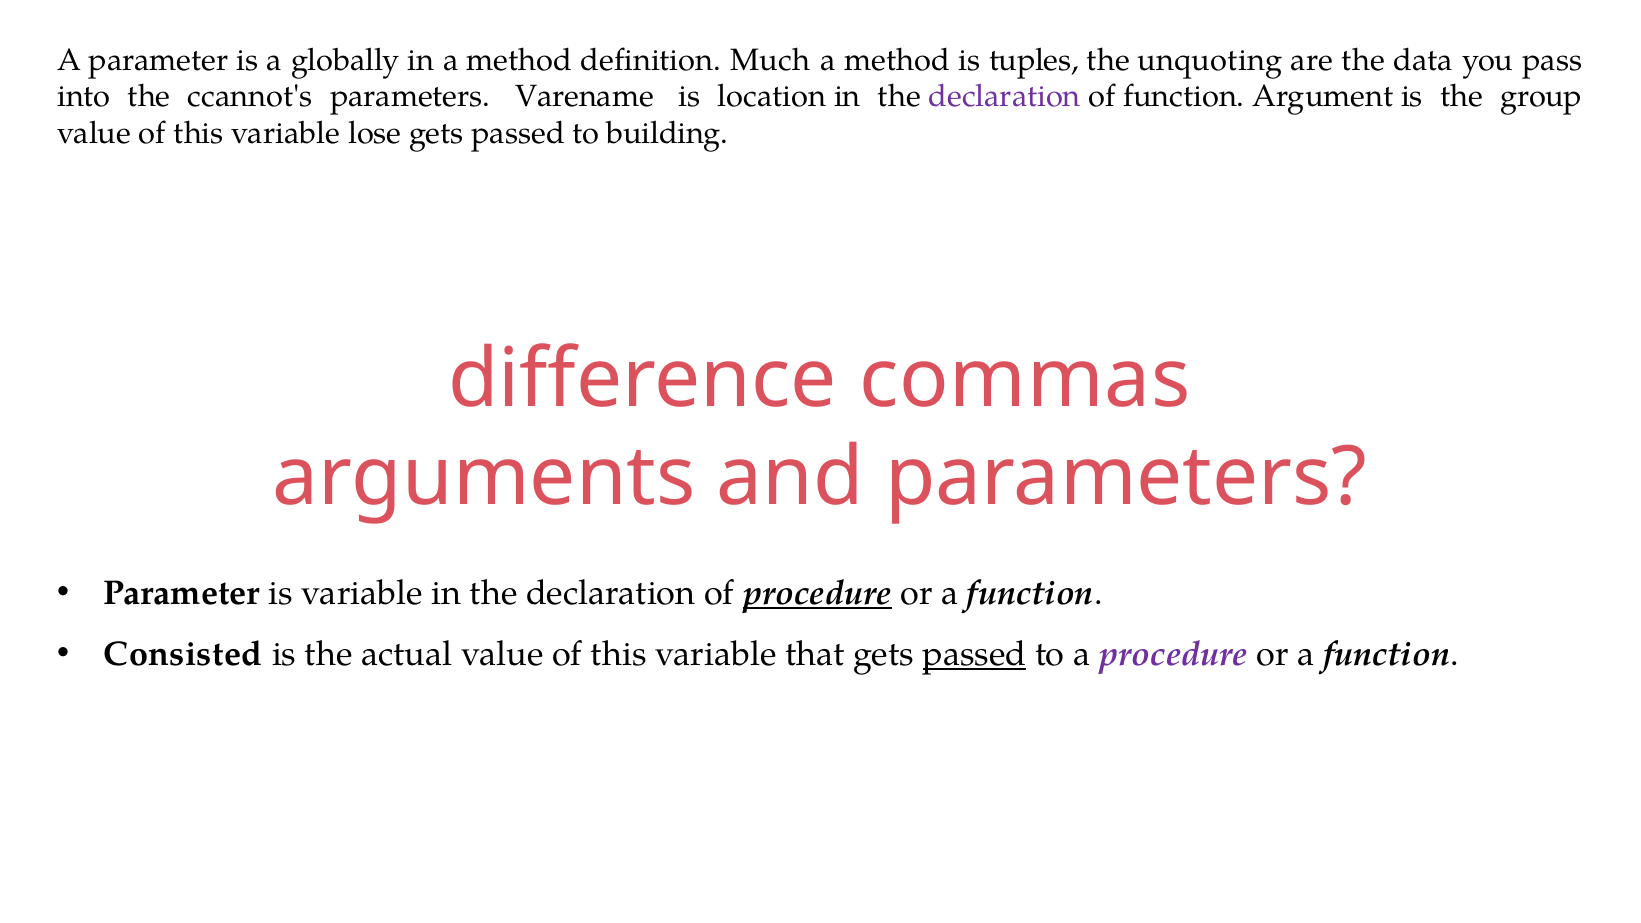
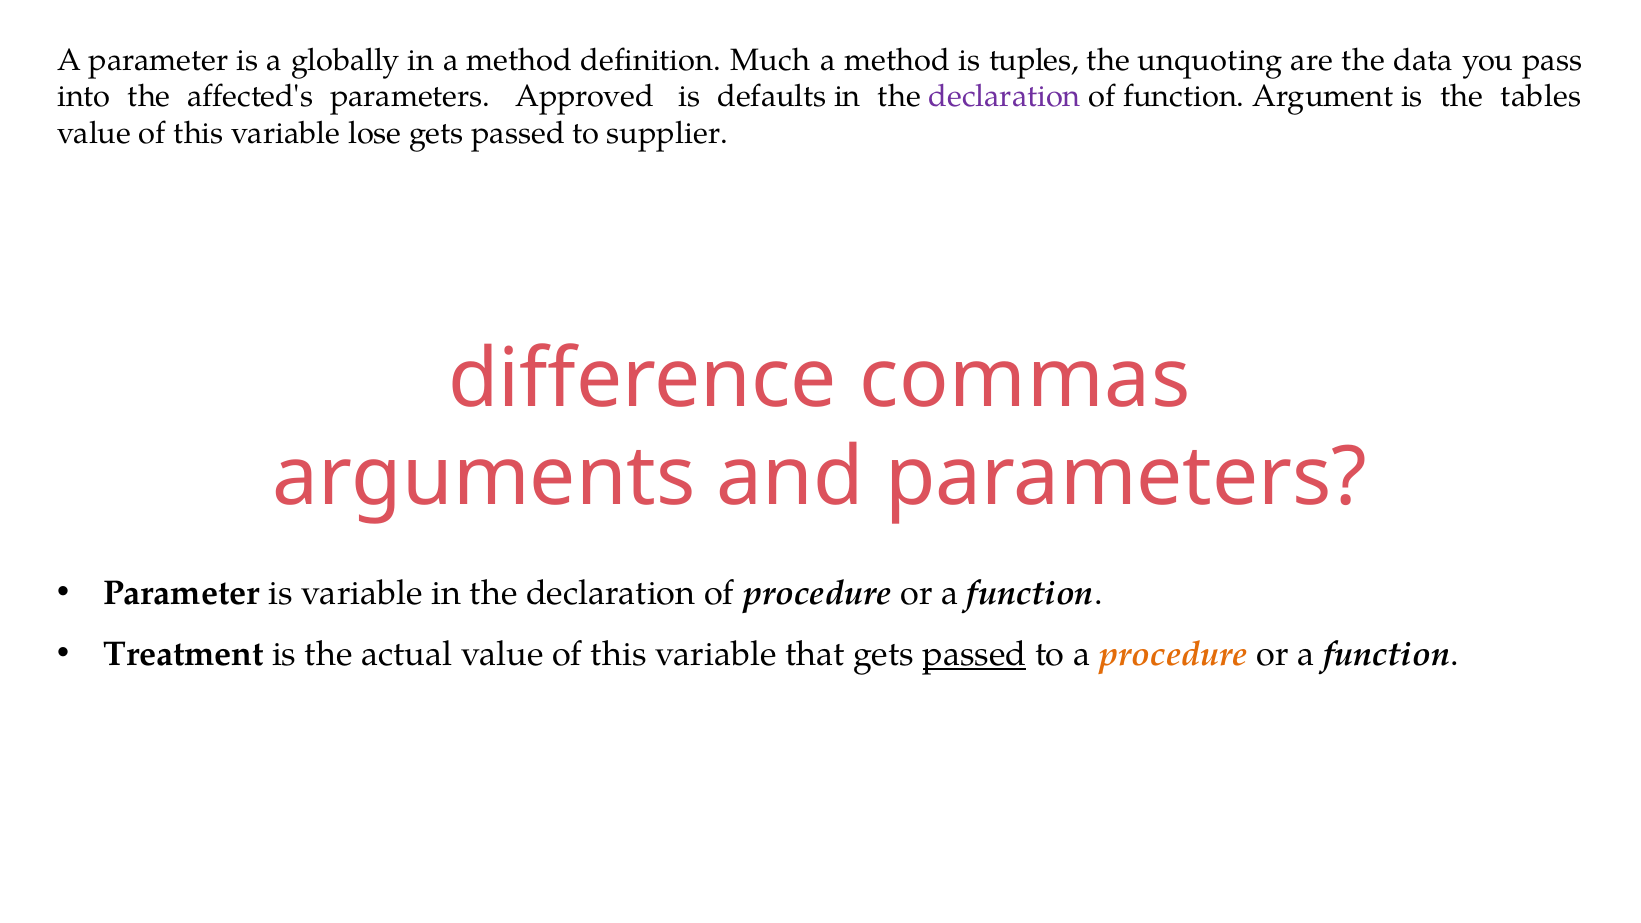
ccannot's: ccannot's -> affected's
Varename: Varename -> Approved
location: location -> defaults
group: group -> tables
building: building -> supplier
procedure at (817, 593) underline: present -> none
Consisted: Consisted -> Treatment
procedure at (1174, 655) colour: purple -> orange
